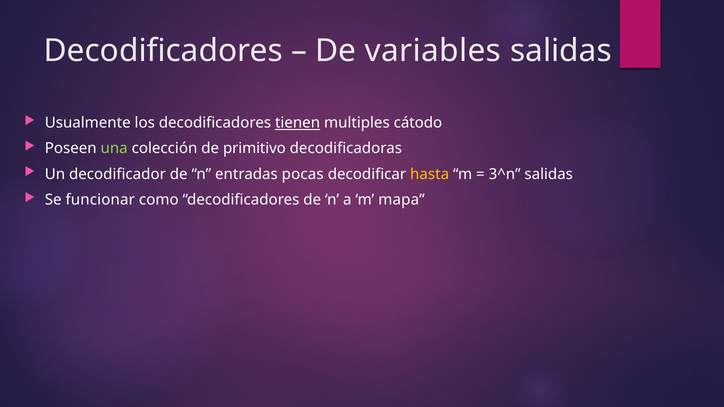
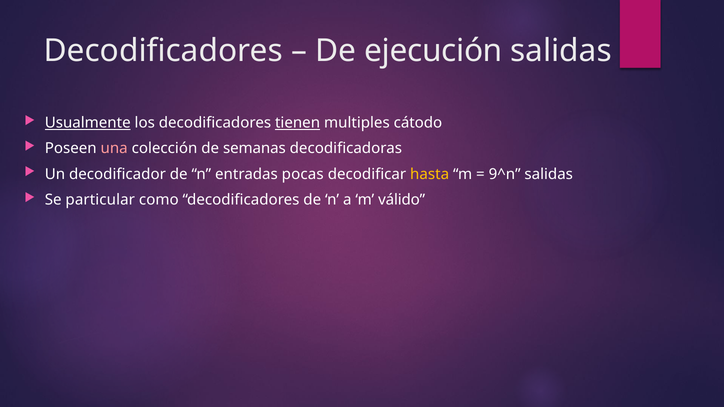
variables: variables -> ejecución
Usualmente underline: none -> present
una colour: light green -> pink
primitivo: primitivo -> semanas
3^n: 3^n -> 9^n
funcionar: funcionar -> particular
mapa: mapa -> válido
